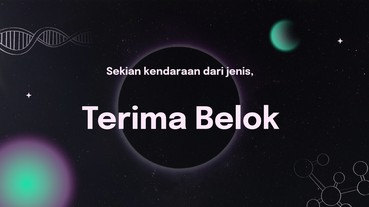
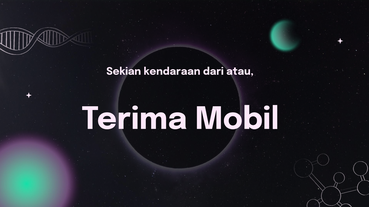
jenis: jenis -> atau
Belok: Belok -> Mobil
